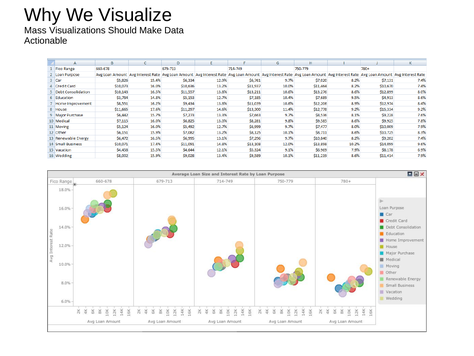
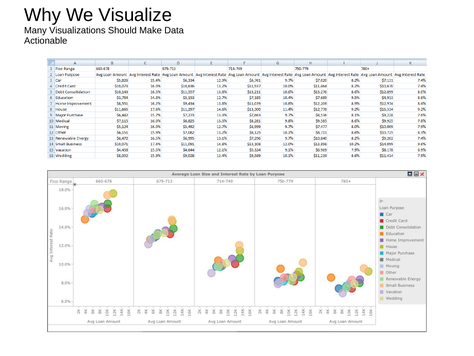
Mass: Mass -> Many
